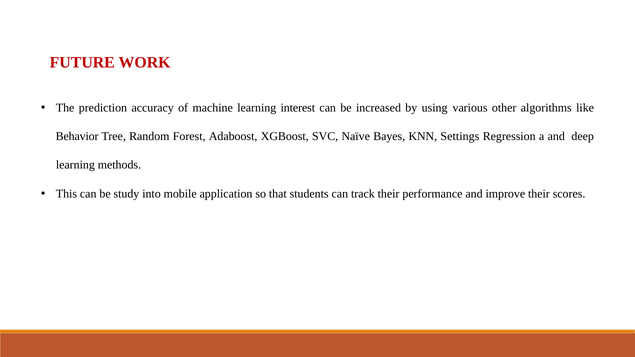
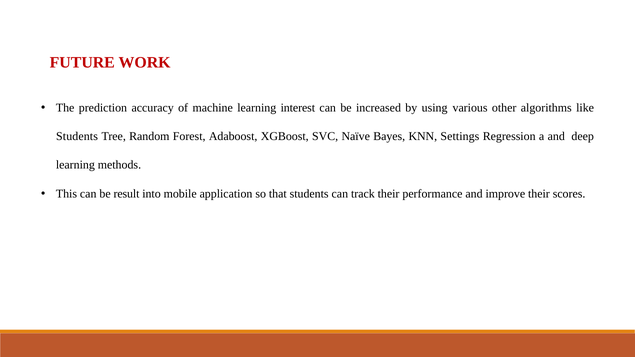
Behavior at (77, 136): Behavior -> Students
study: study -> result
